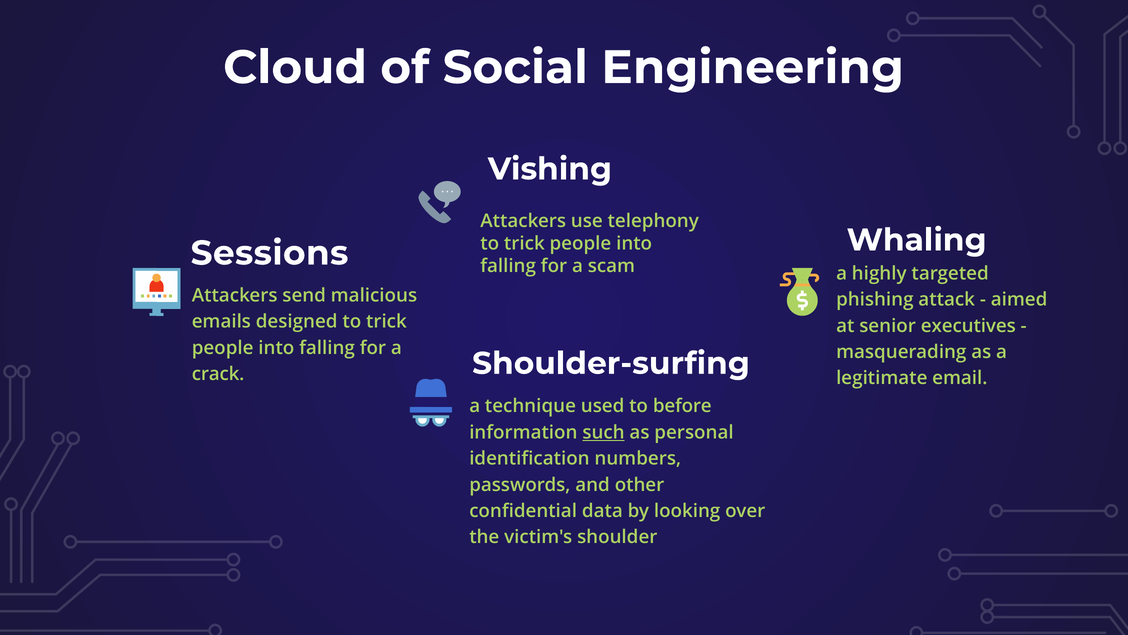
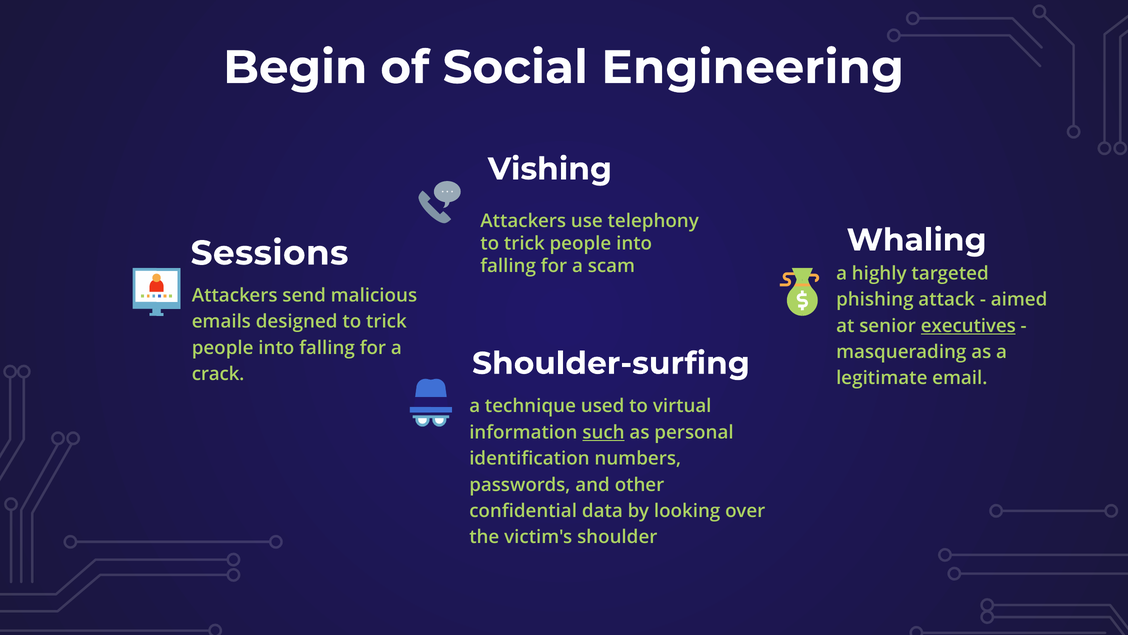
Cloud: Cloud -> Begin
executives underline: none -> present
before: before -> virtual
